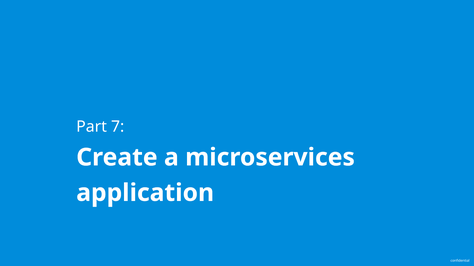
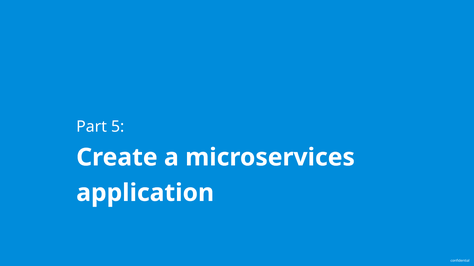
7: 7 -> 5
